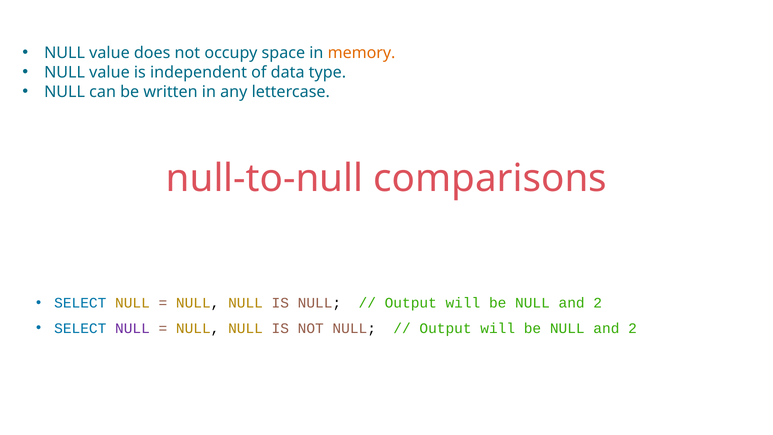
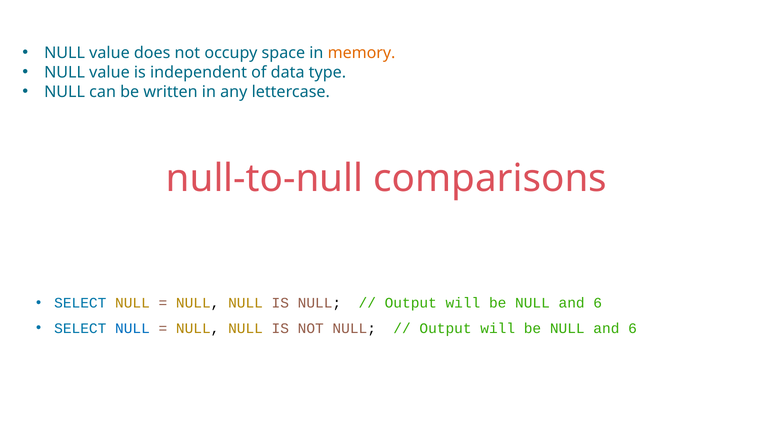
2 at (598, 303): 2 -> 6
NULL at (132, 328) colour: purple -> blue
2 at (633, 328): 2 -> 6
